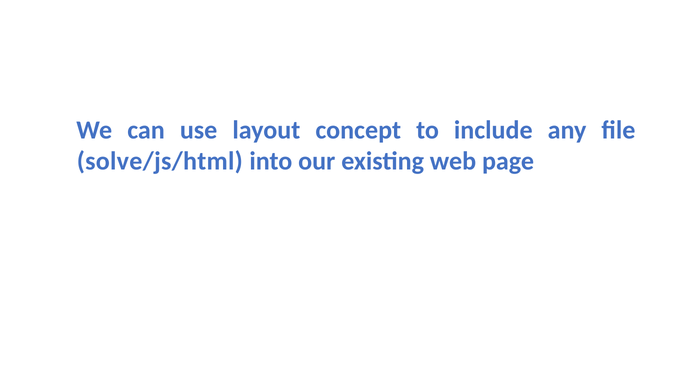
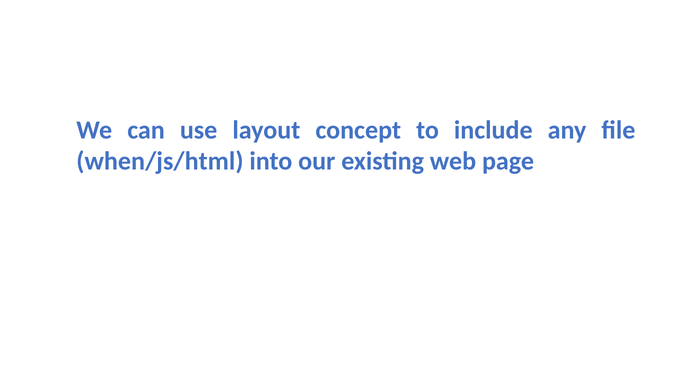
solve/js/html: solve/js/html -> when/js/html
